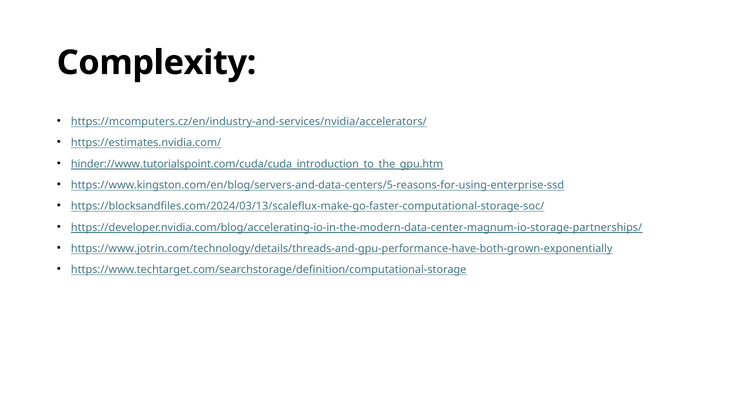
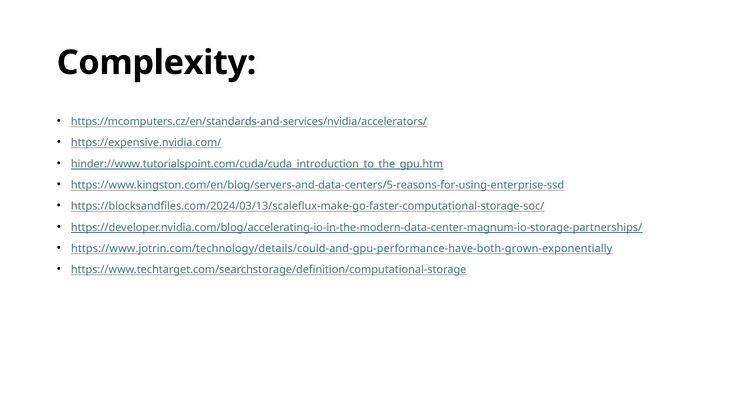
https://mcomputers.cz/en/industry-and-services/nvidia/accelerators/: https://mcomputers.cz/en/industry-and-services/nvidia/accelerators/ -> https://mcomputers.cz/en/standards-and-services/nvidia/accelerators/
https://estimates.nvidia.com/: https://estimates.nvidia.com/ -> https://expensive.nvidia.com/
https://www.jotrin.com/technology/details/threads-and-gpu-performance-have-both-grown-exponentially: https://www.jotrin.com/technology/details/threads-and-gpu-performance-have-both-grown-exponentially -> https://www.jotrin.com/technology/details/could-and-gpu-performance-have-both-grown-exponentially
